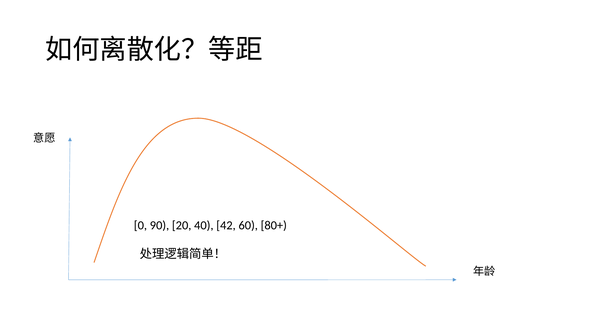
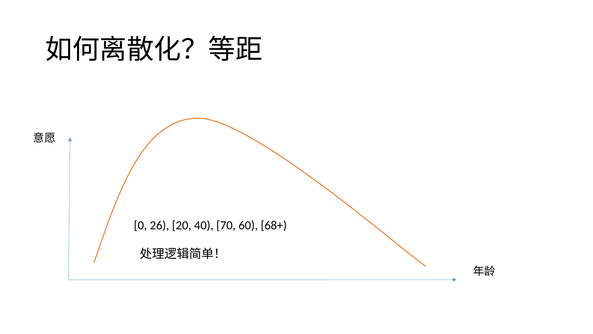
90: 90 -> 26
42: 42 -> 70
80+: 80+ -> 68+
